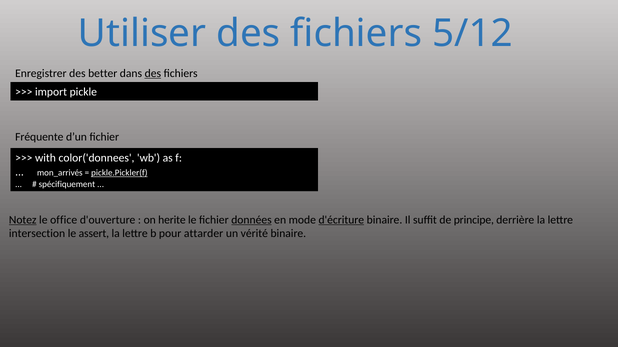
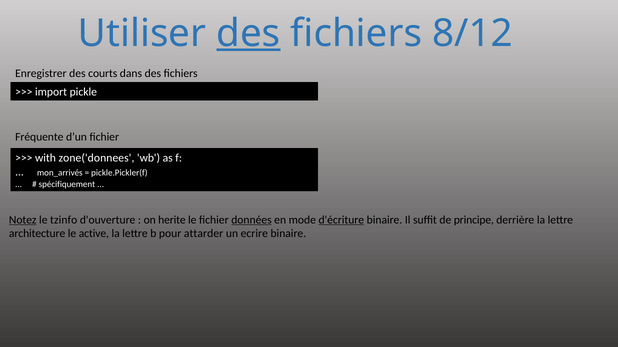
des at (248, 33) underline: none -> present
5/12: 5/12 -> 8/12
better: better -> courts
des at (153, 74) underline: present -> none
color('donnees: color('donnees -> zone('donnees
pickle.Pickler(f underline: present -> none
office: office -> tzinfo
intersection: intersection -> architecture
assert: assert -> active
vérité: vérité -> ecrire
